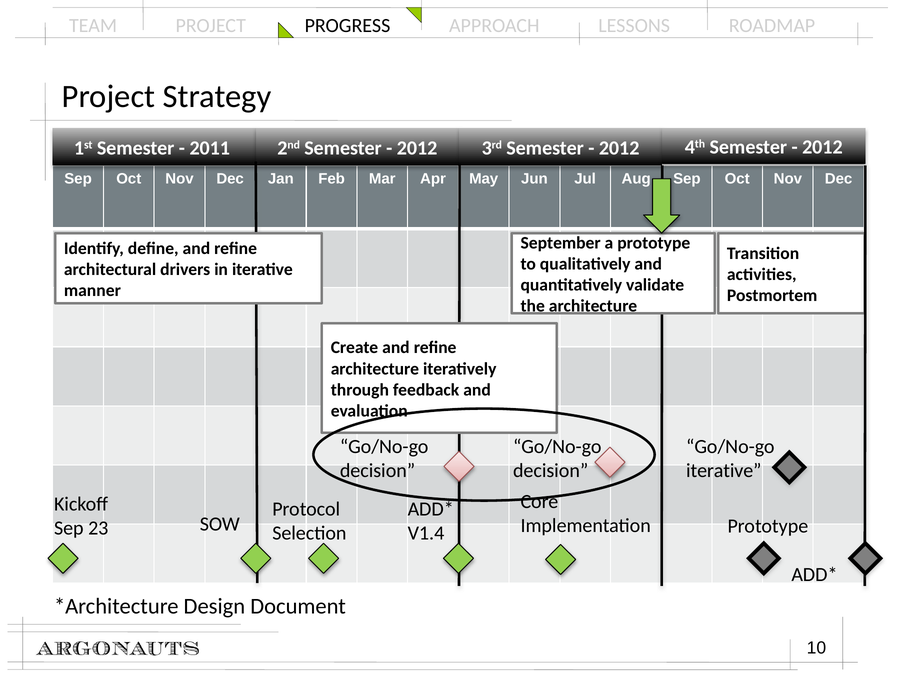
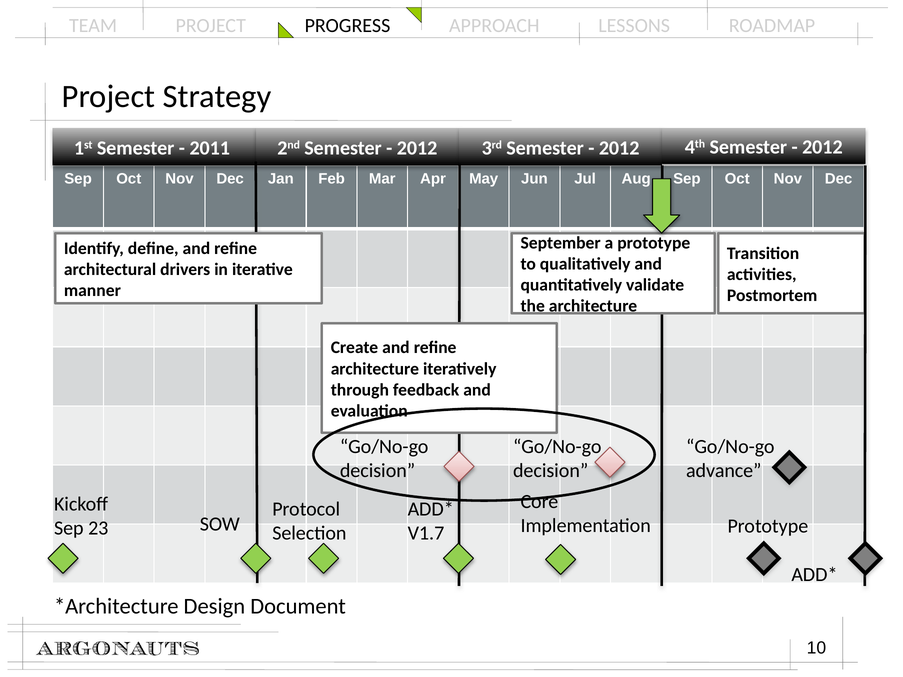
iterative at (724, 471): iterative -> advance
V1.4: V1.4 -> V1.7
